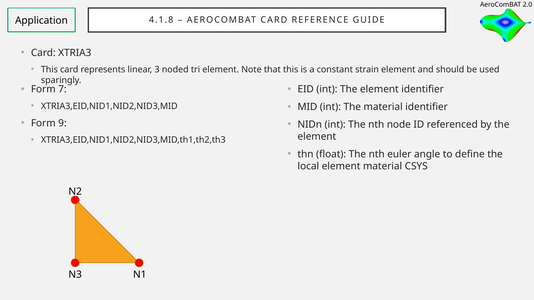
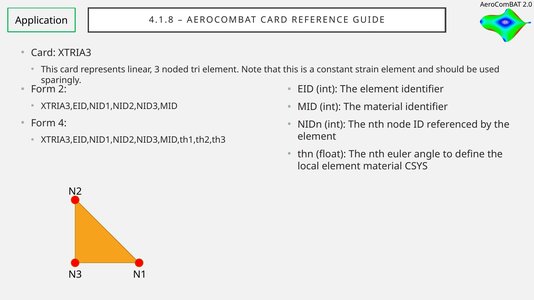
7: 7 -> 2
9: 9 -> 4
